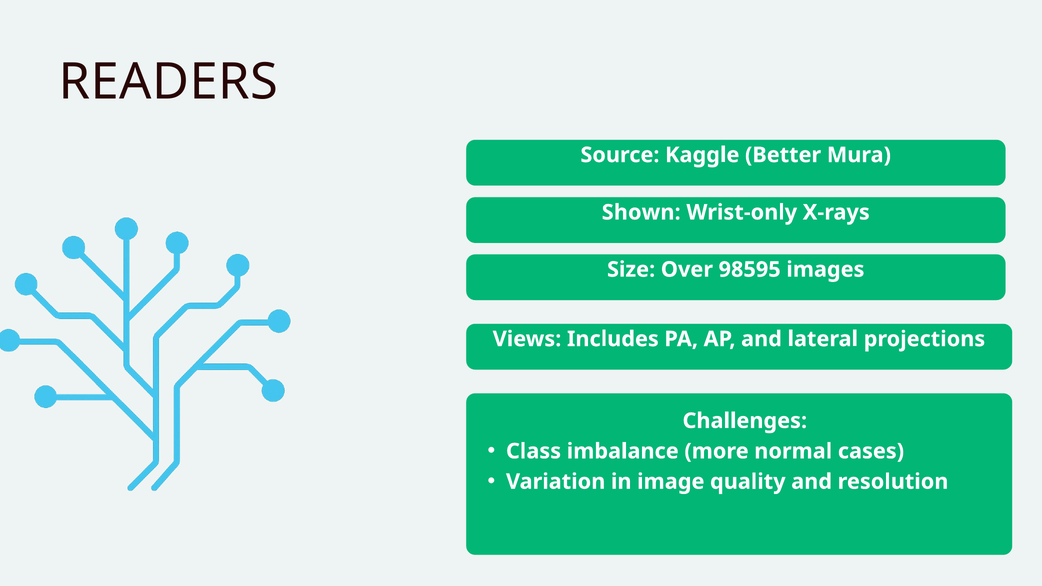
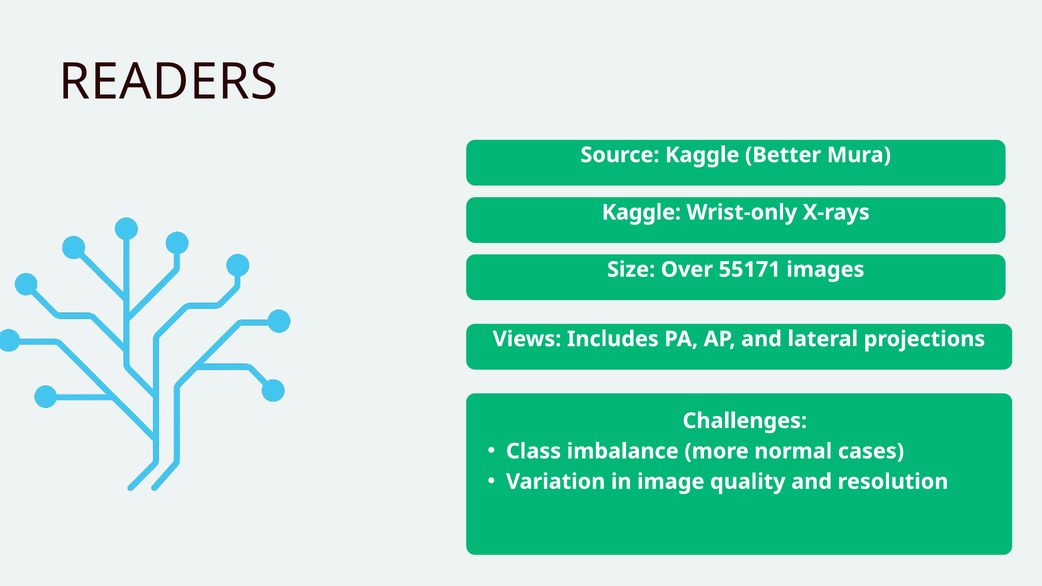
Shown at (641, 212): Shown -> Kaggle
98595: 98595 -> 55171
